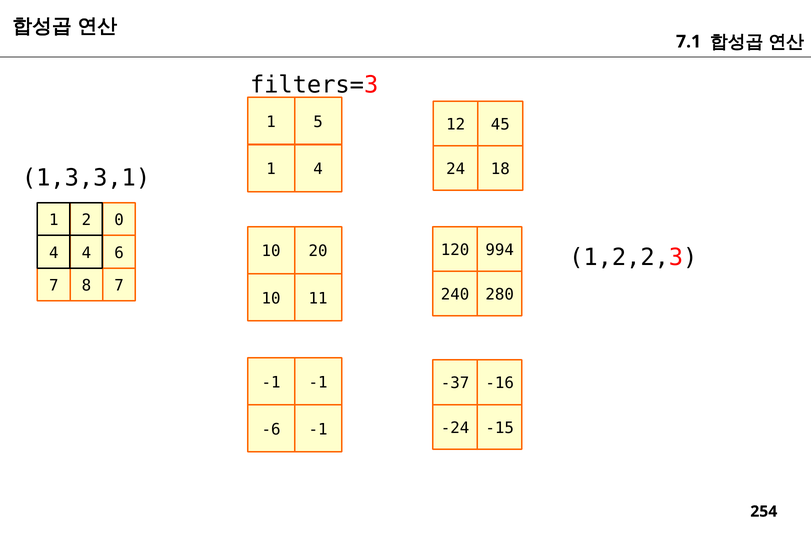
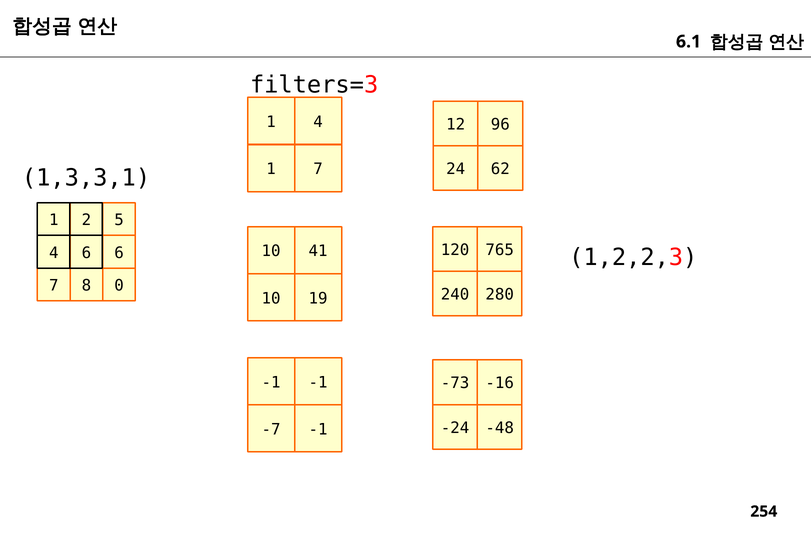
7.1: 7.1 -> 6.1
1 5: 5 -> 4
45: 45 -> 96
1 4: 4 -> 7
18: 18 -> 62
0: 0 -> 5
994: 994 -> 765
20: 20 -> 41
4 4: 4 -> 6
8 7: 7 -> 0
11: 11 -> 19
-37: -37 -> -73
-15: -15 -> -48
-6: -6 -> -7
